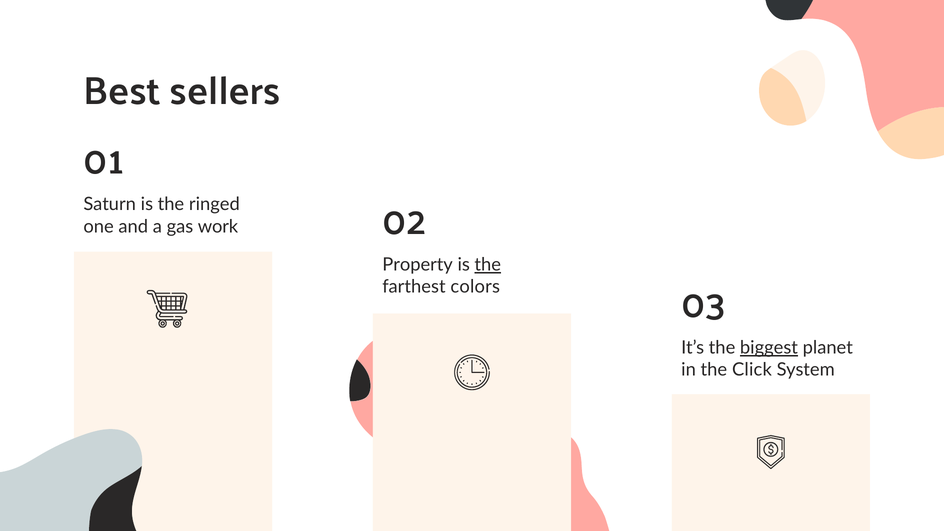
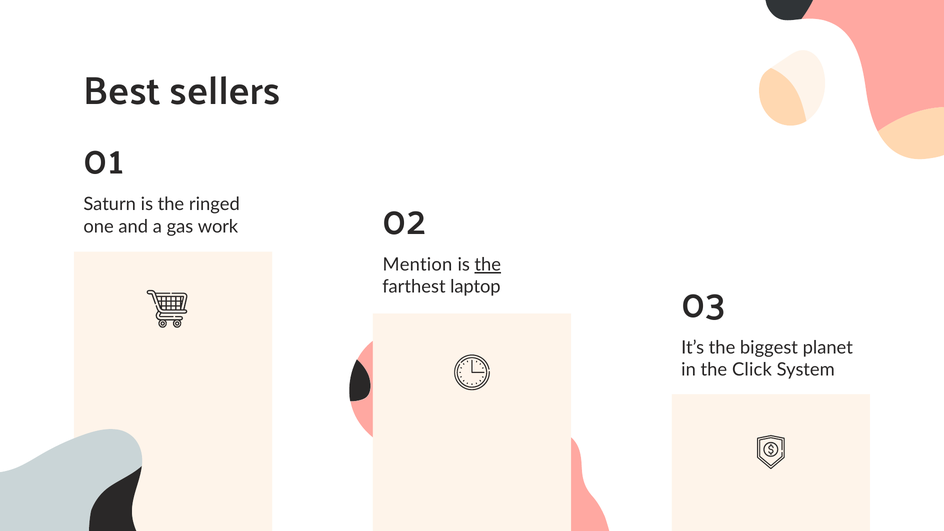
Property: Property -> Mention
colors: colors -> laptop
biggest underline: present -> none
